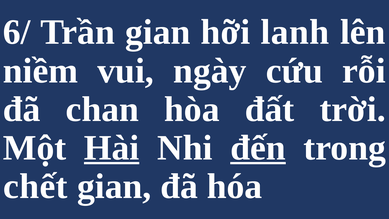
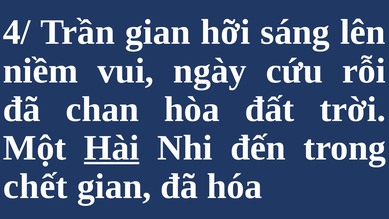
6/: 6/ -> 4/
lanh: lanh -> sáng
đến underline: present -> none
